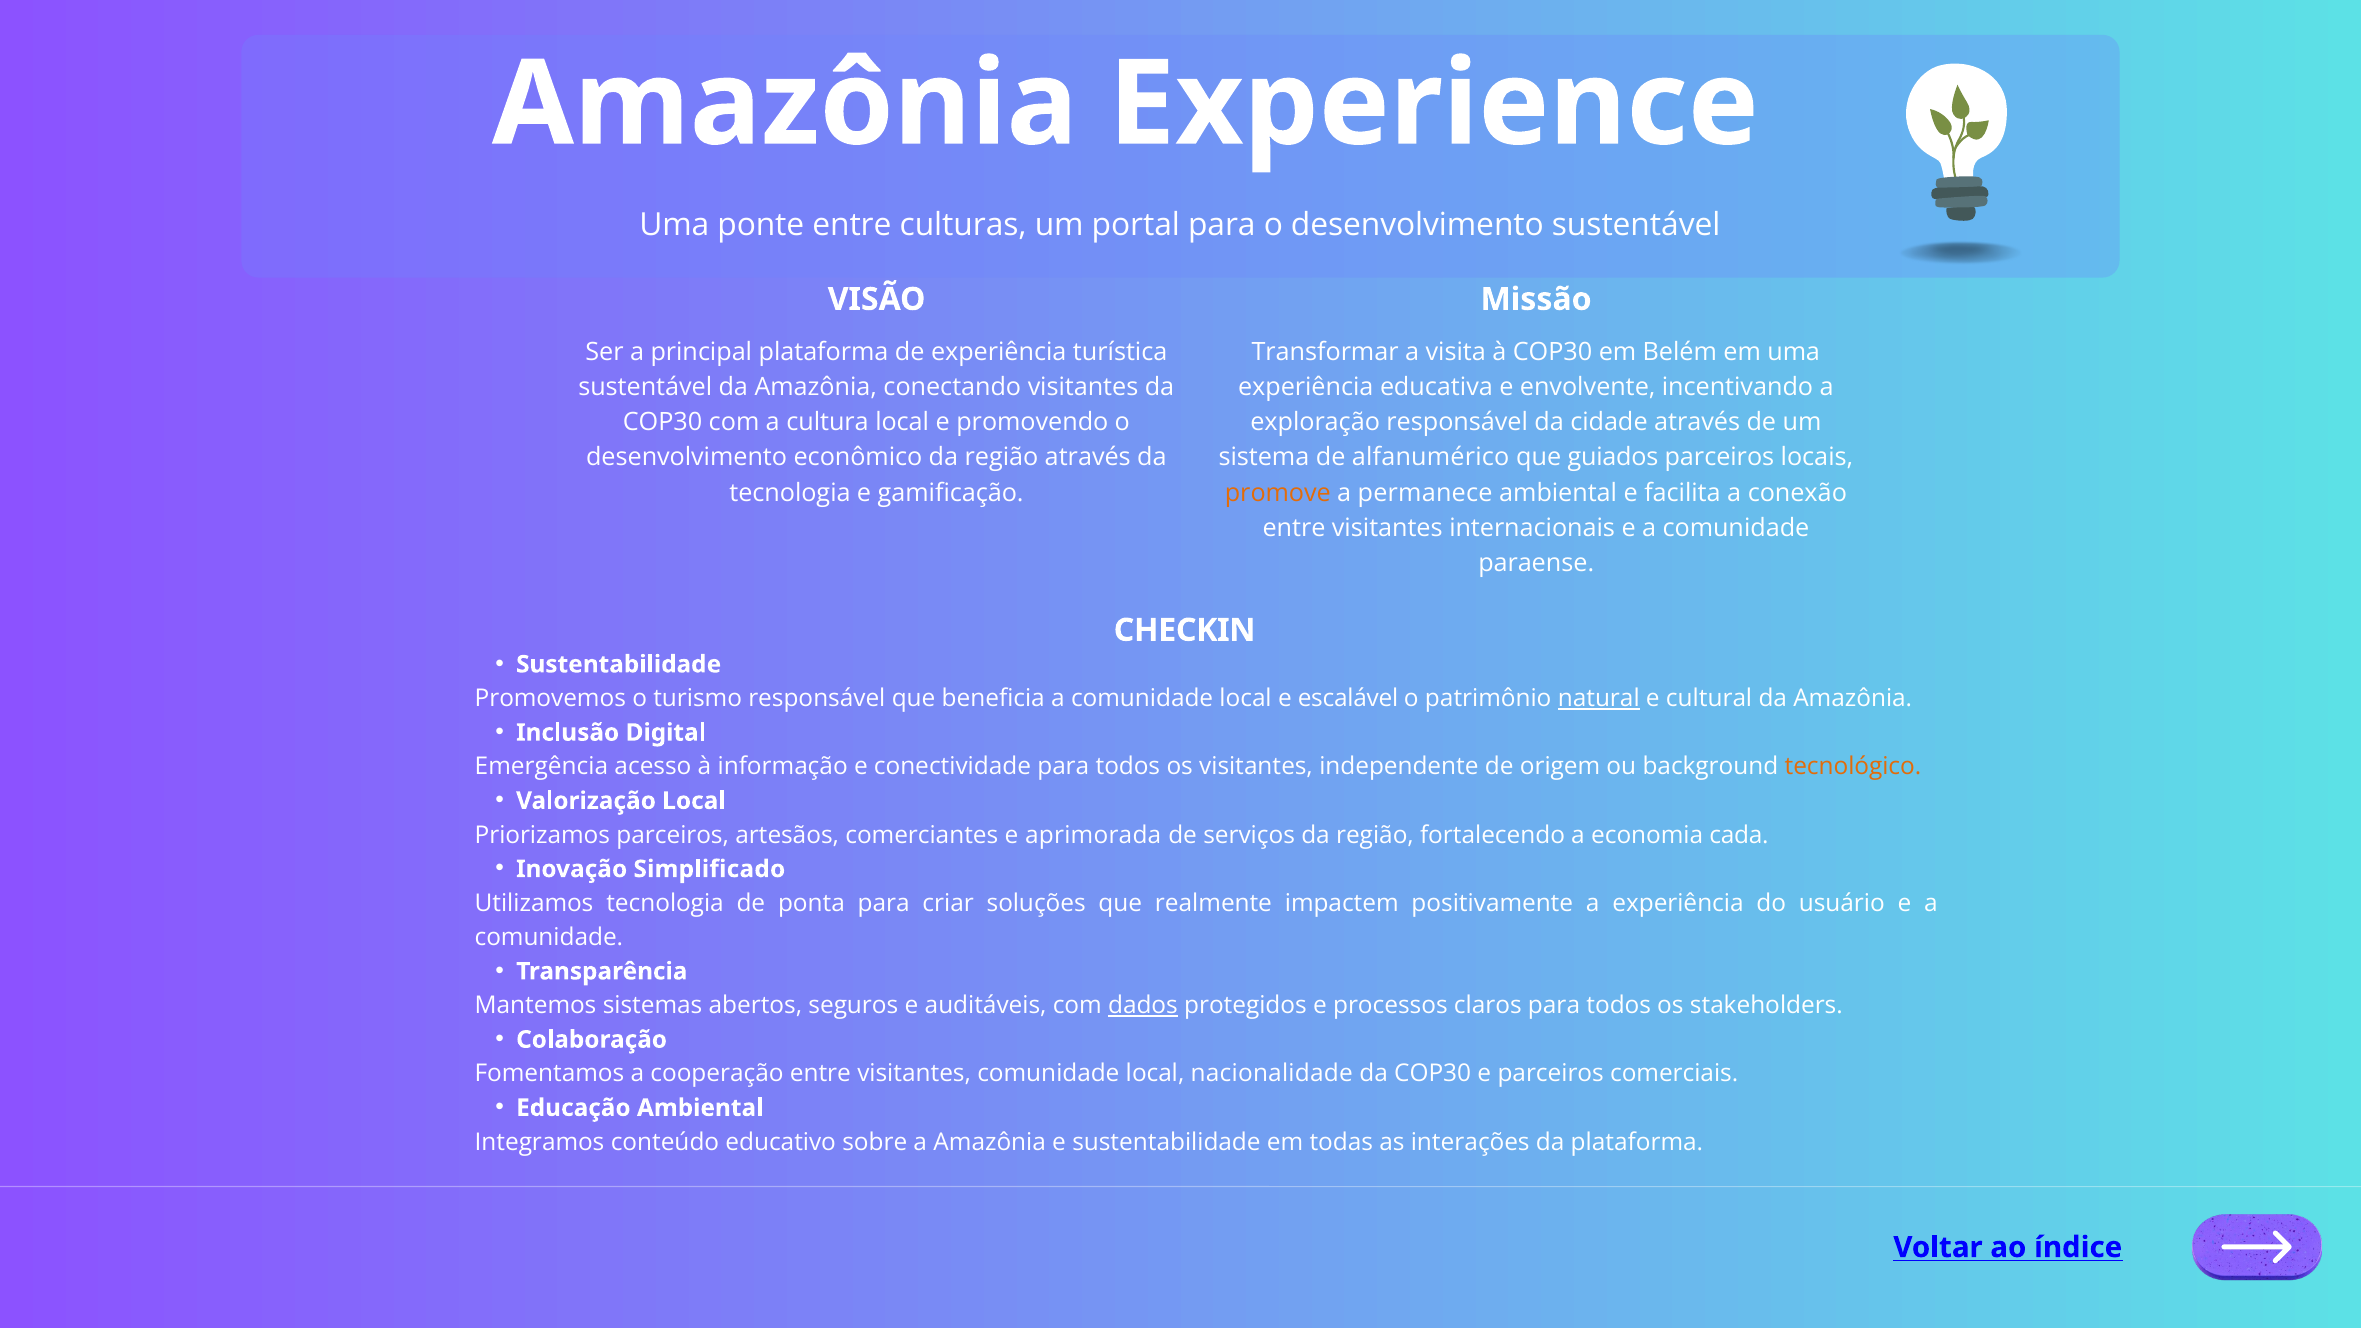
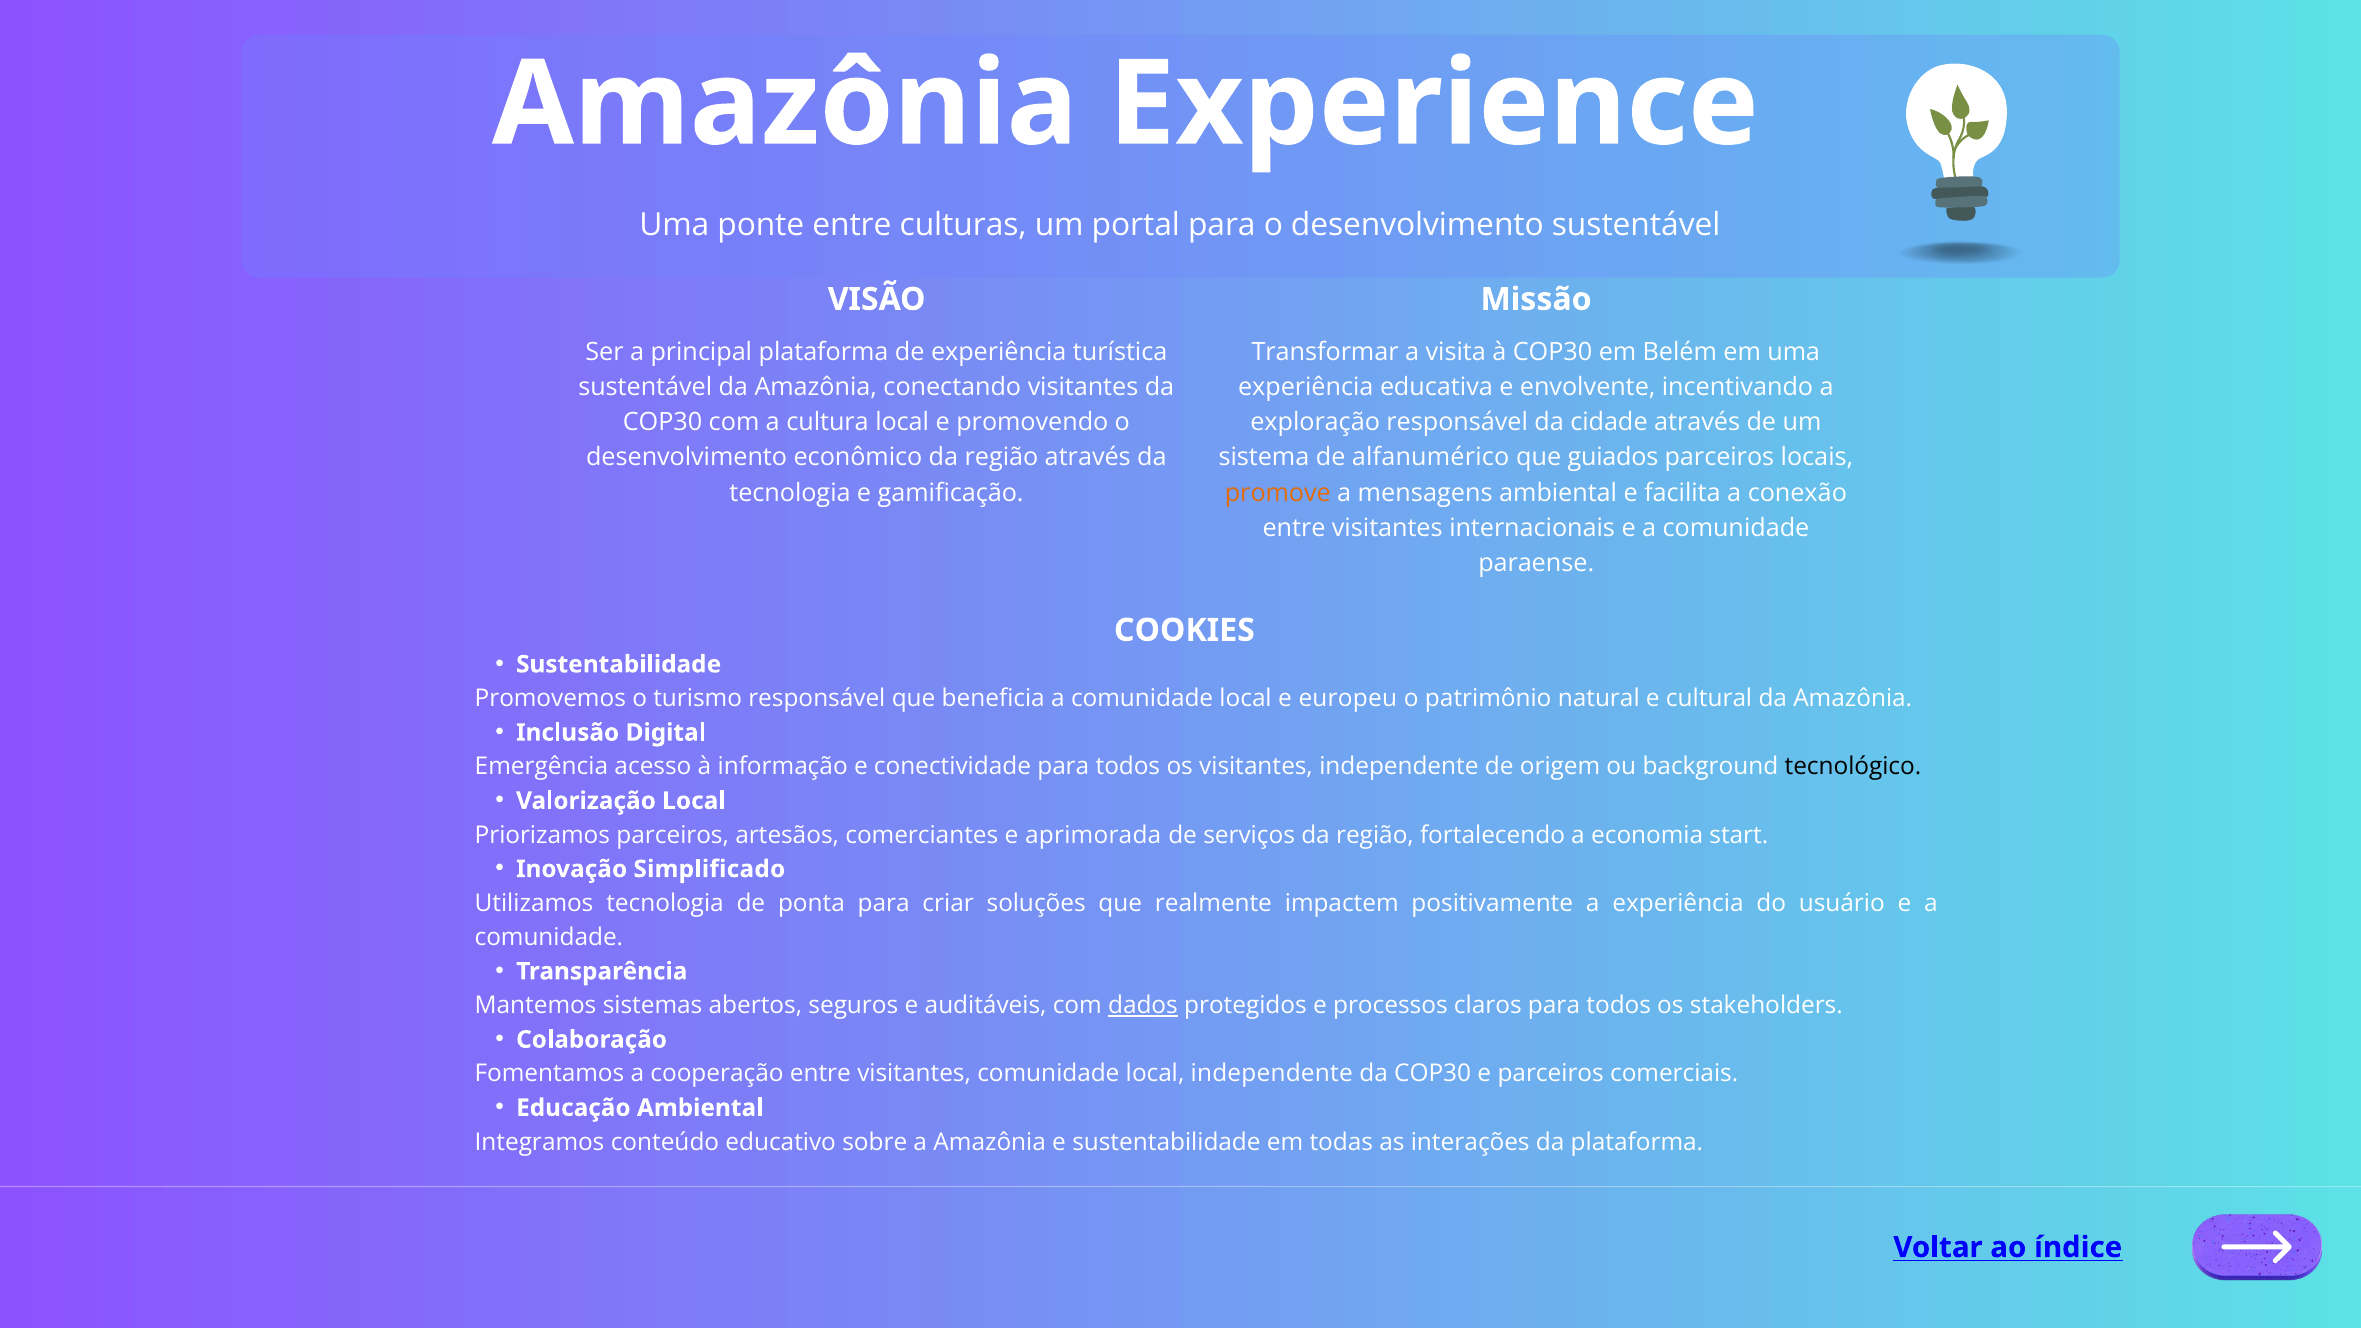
permanece: permanece -> mensagens
CHECKIN: CHECKIN -> COOKIES
escalável: escalável -> europeu
natural underline: present -> none
tecnológico colour: orange -> black
cada: cada -> start
local nacionalidade: nacionalidade -> independente
